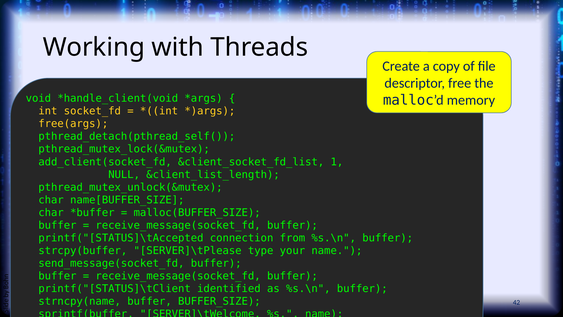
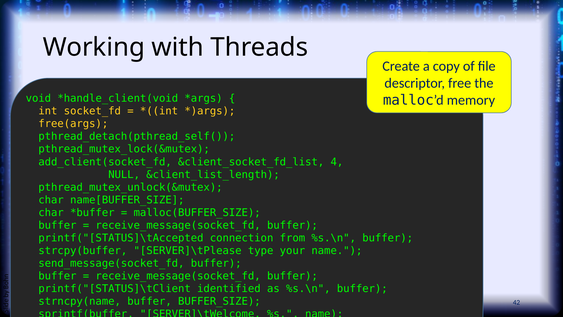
&client_socket_fd_list 1: 1 -> 4
